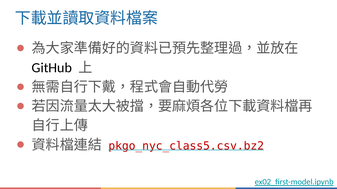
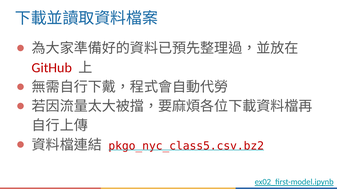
GitHub colour: black -> red
